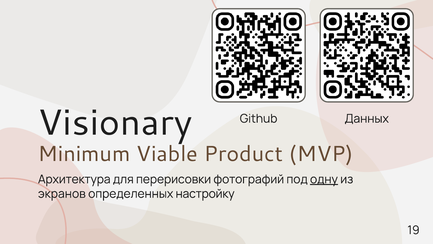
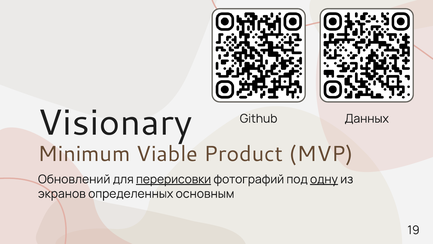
Архитектура: Архитектура -> Обновлений
перерисовки underline: none -> present
настройку: настройку -> основным
